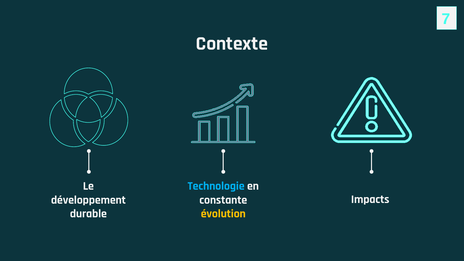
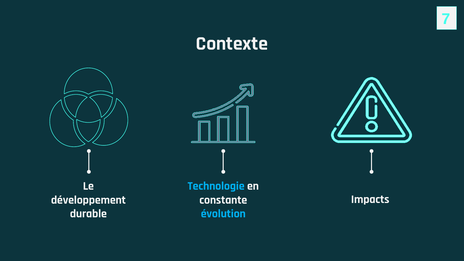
évolution colour: yellow -> light blue
